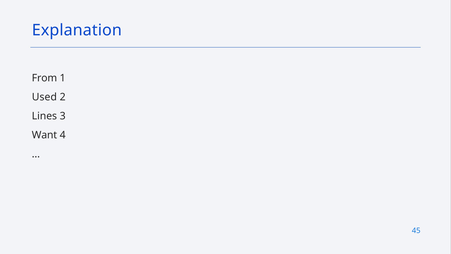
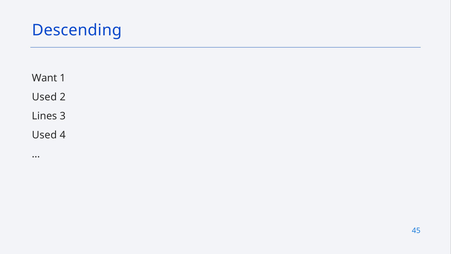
Explanation: Explanation -> Descending
From: From -> Want
Want at (44, 135): Want -> Used
